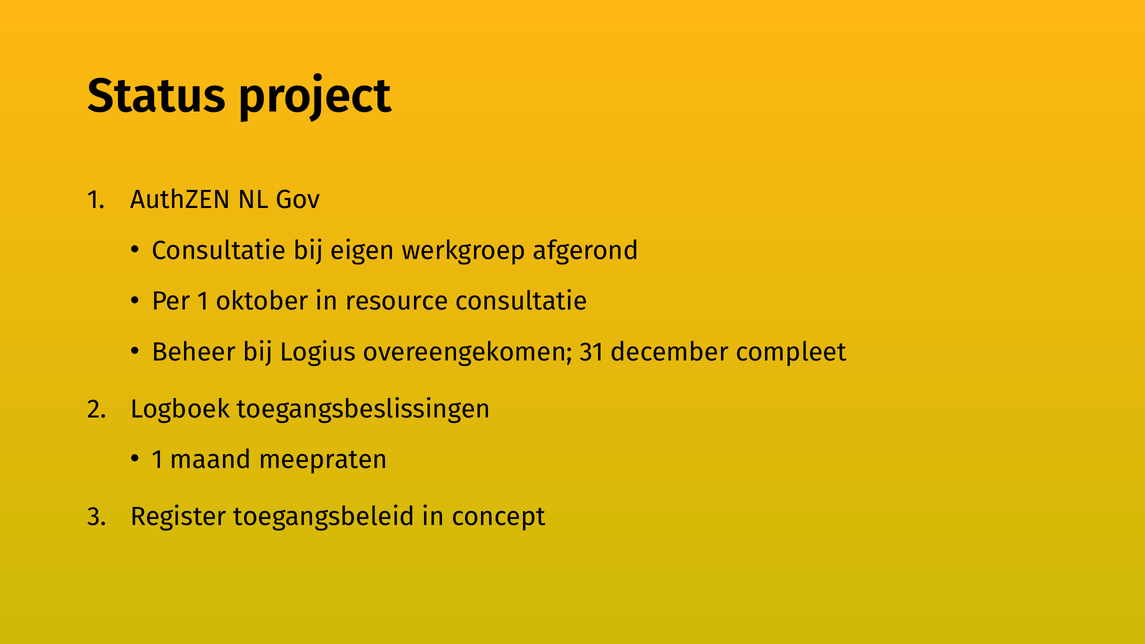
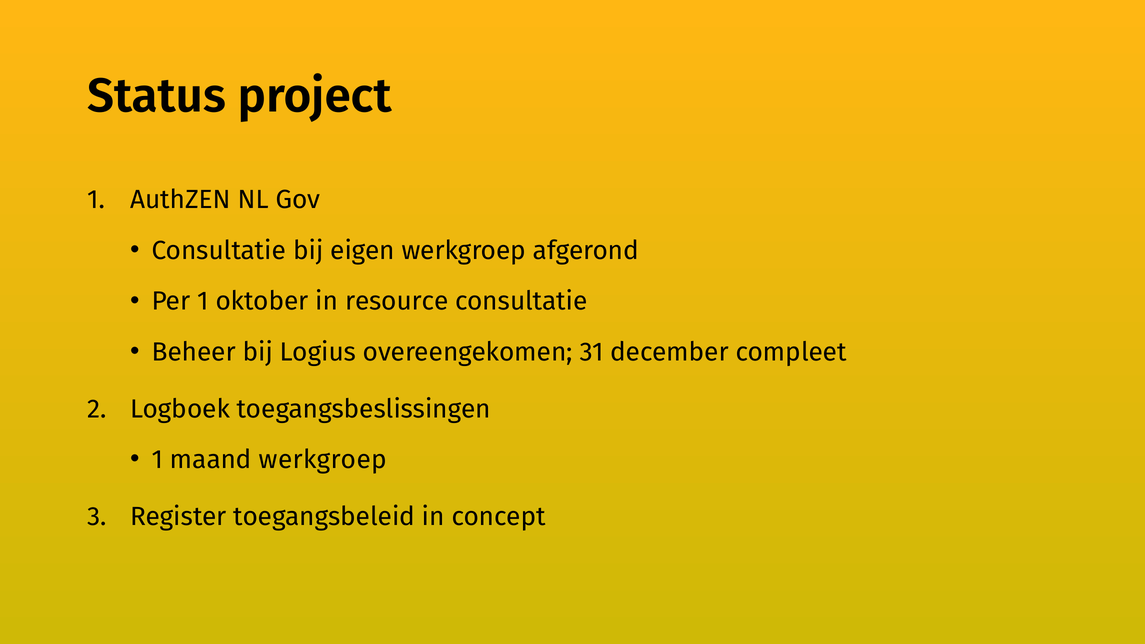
maand meepraten: meepraten -> werkgroep
